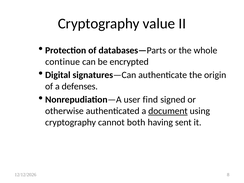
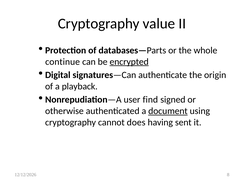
encrypted underline: none -> present
defenses: defenses -> playback
both: both -> does
